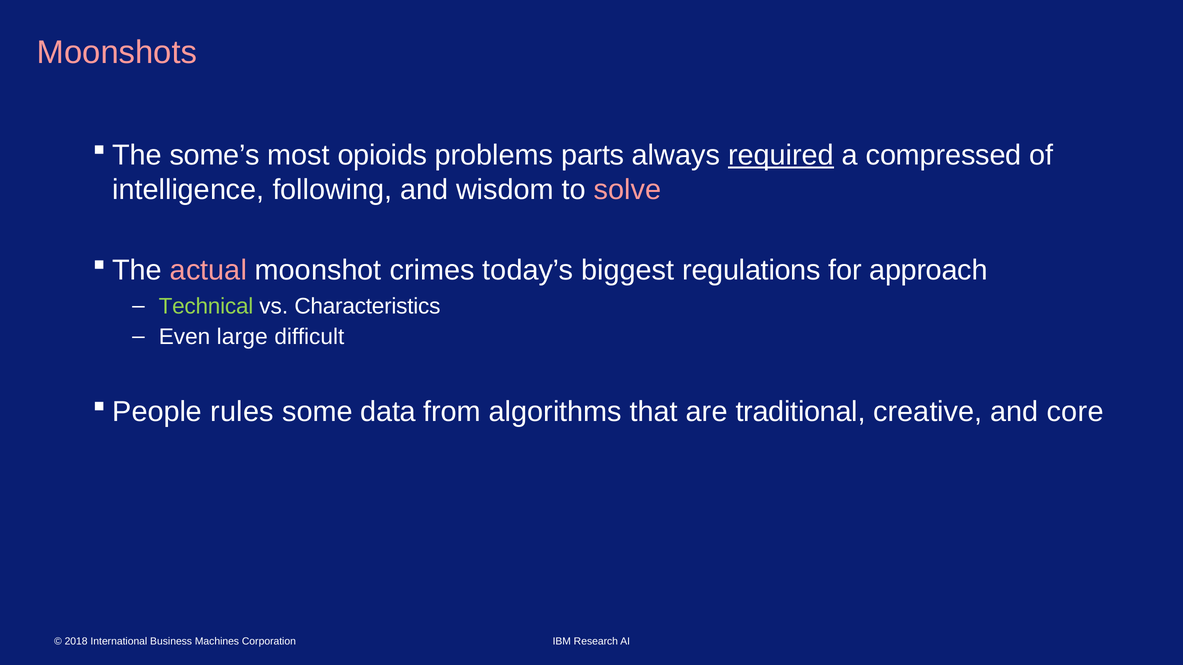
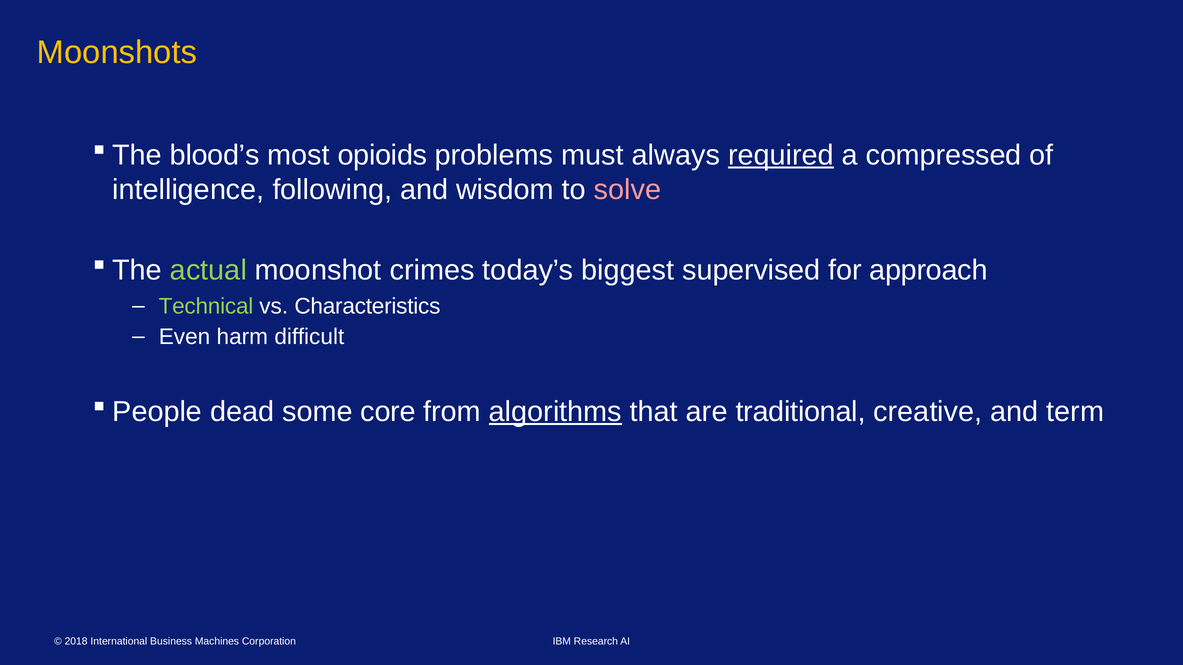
Moonshots colour: pink -> yellow
some’s: some’s -> blood’s
parts: parts -> must
actual colour: pink -> light green
regulations: regulations -> supervised
large: large -> harm
rules: rules -> dead
data: data -> core
algorithms underline: none -> present
core: core -> term
